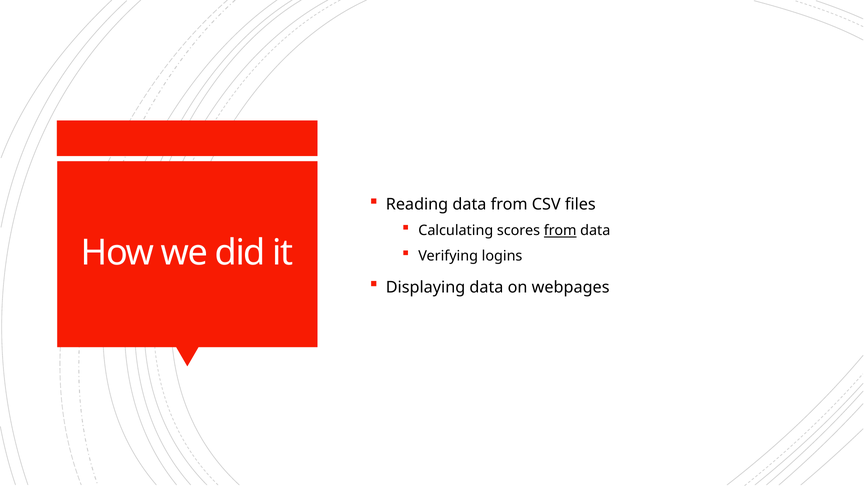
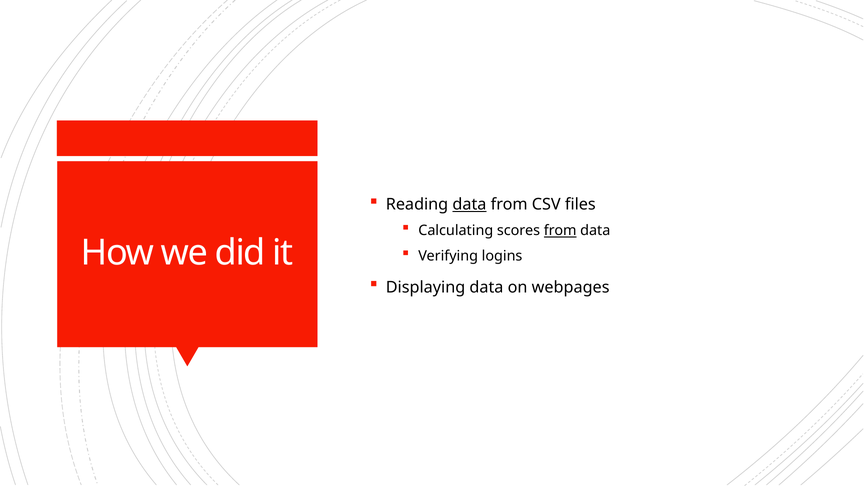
data at (469, 205) underline: none -> present
